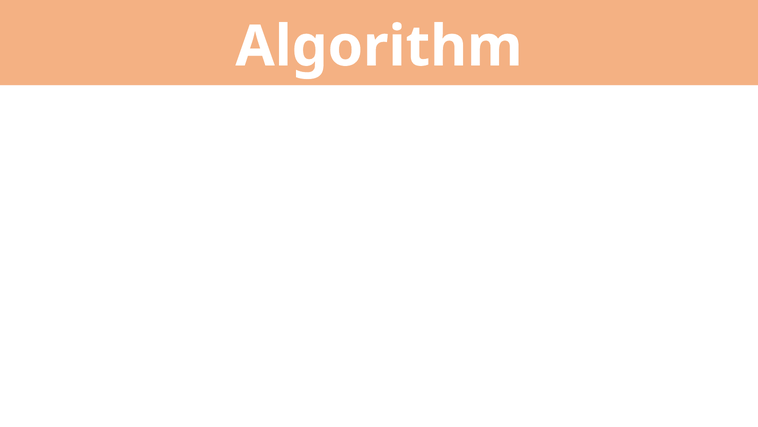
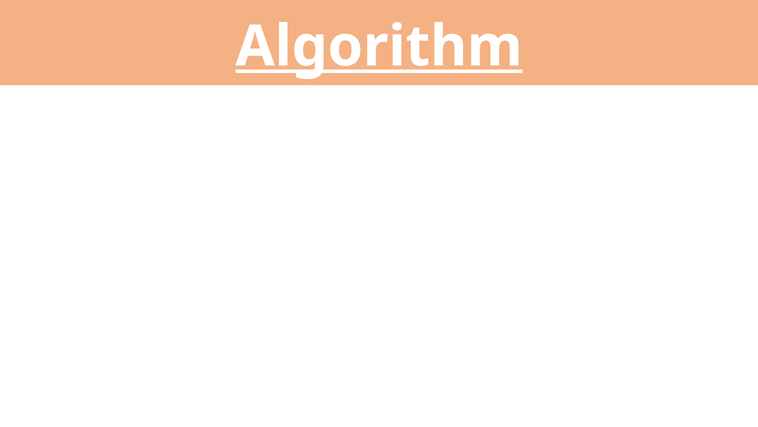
Algorithm underline: none -> present
